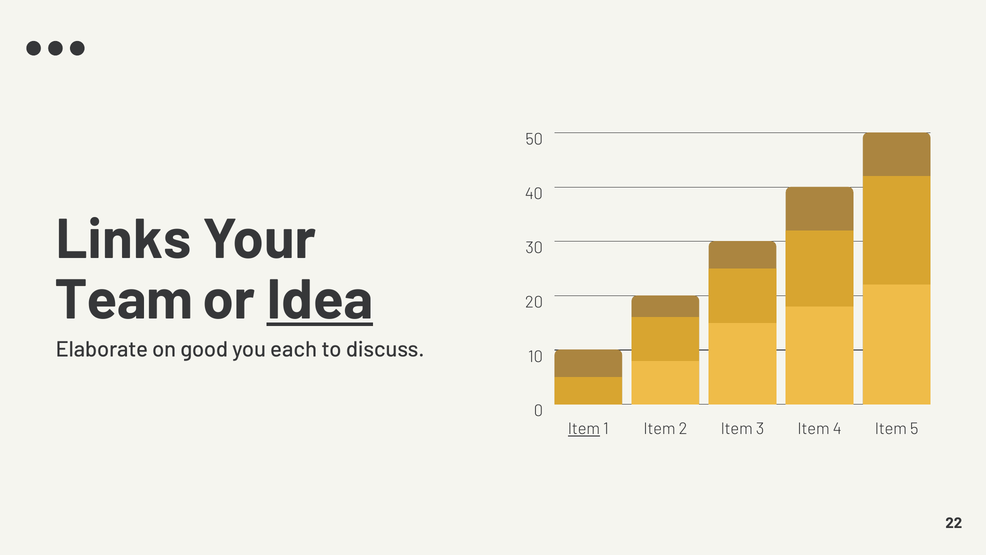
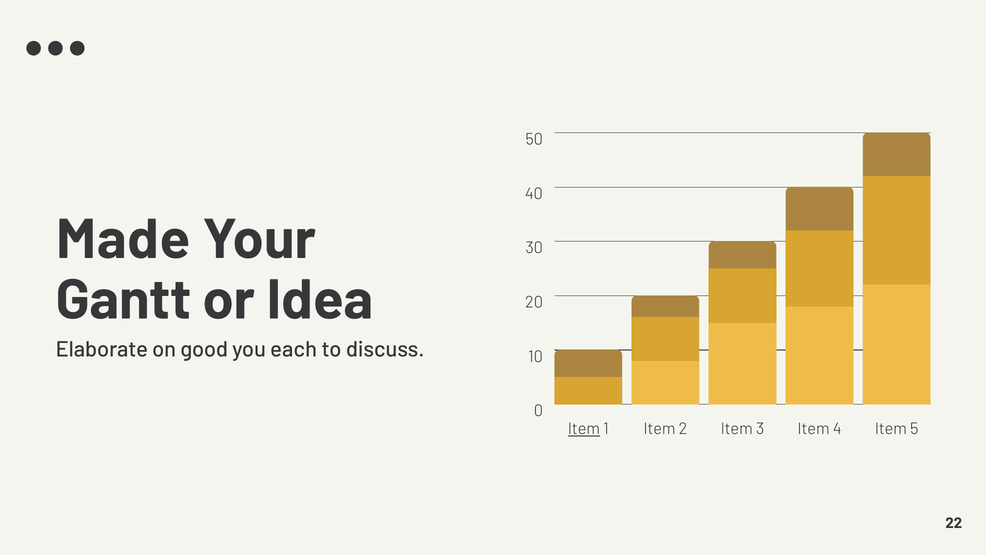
Links: Links -> Made
Team: Team -> Gantt
Idea underline: present -> none
